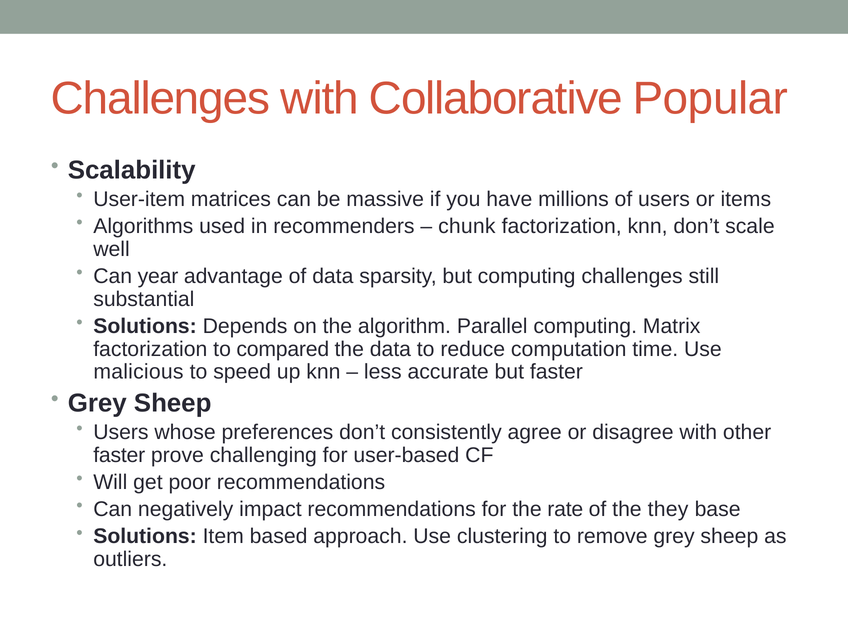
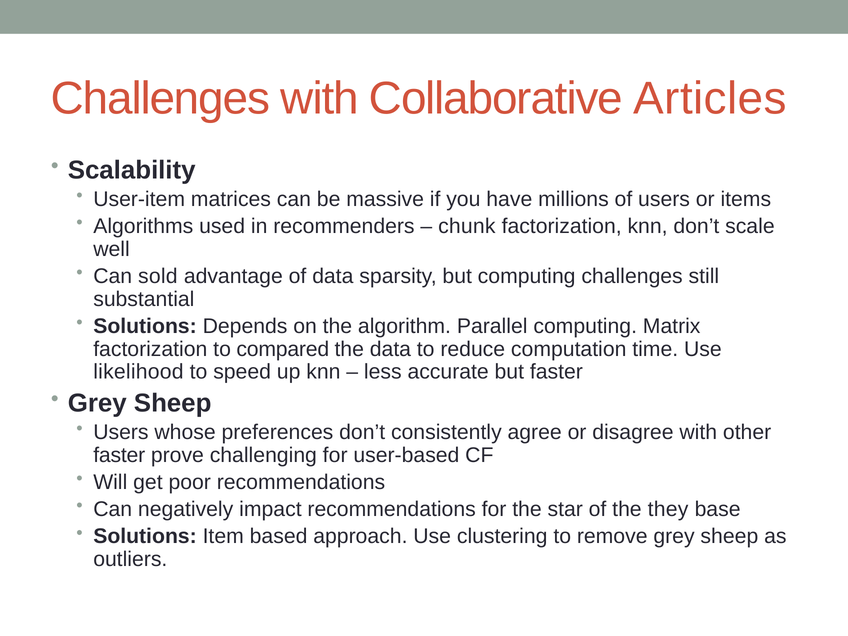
Popular: Popular -> Articles
year: year -> sold
malicious: malicious -> likelihood
rate: rate -> star
